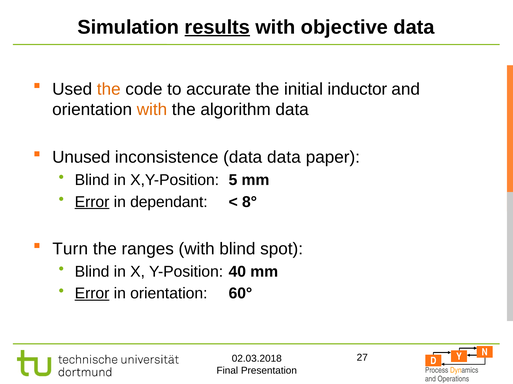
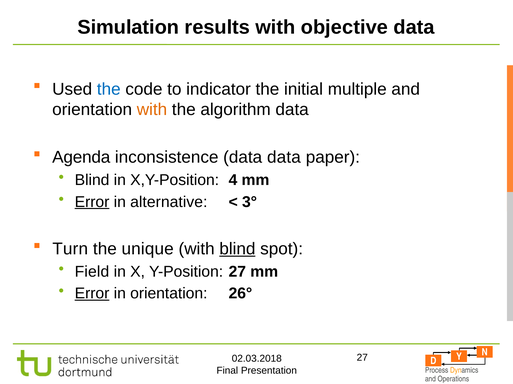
results underline: present -> none
the at (109, 89) colour: orange -> blue
accurate: accurate -> indicator
inductor: inductor -> multiple
Unused: Unused -> Agenda
5: 5 -> 4
dependant: dependant -> alternative
8°: 8° -> 3°
ranges: ranges -> unique
blind at (237, 249) underline: none -> present
Blind at (92, 272): Blind -> Field
Y-Position 40: 40 -> 27
60°: 60° -> 26°
